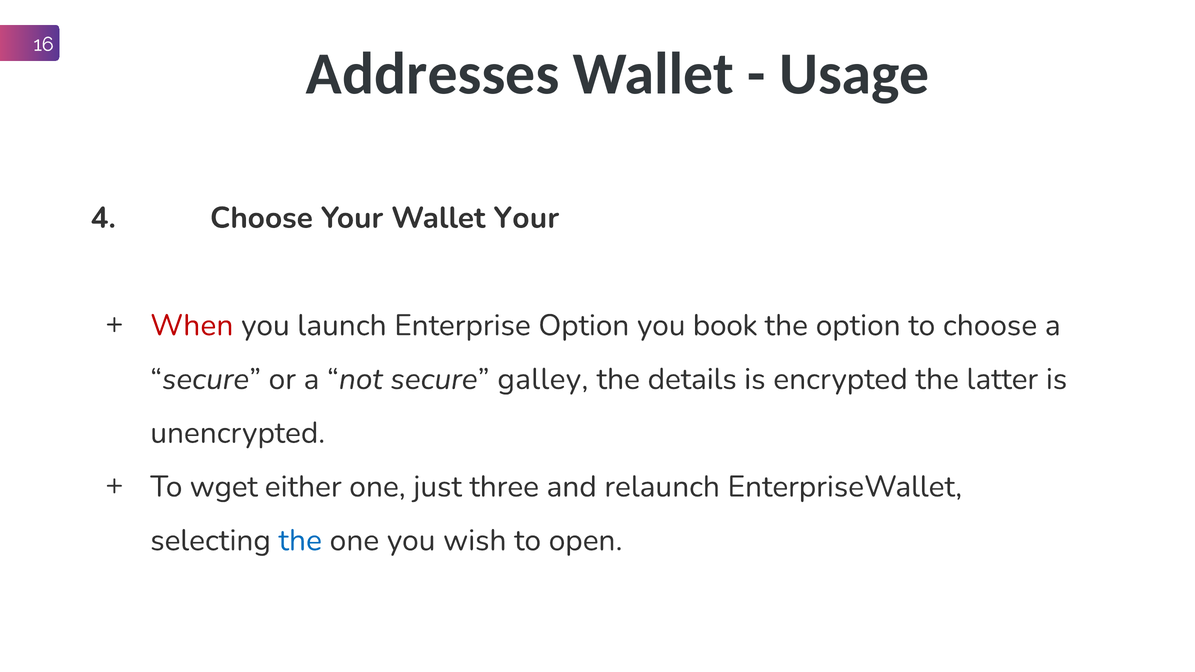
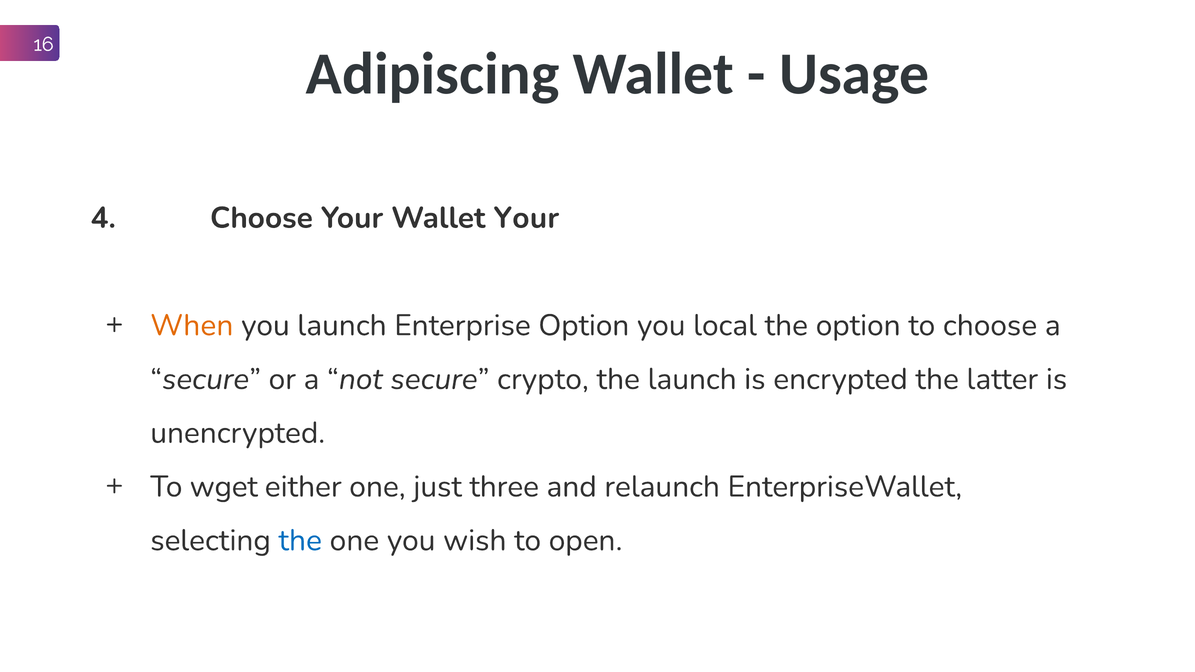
Addresses: Addresses -> Adipiscing
When colour: red -> orange
book: book -> local
galley: galley -> crypto
the details: details -> launch
